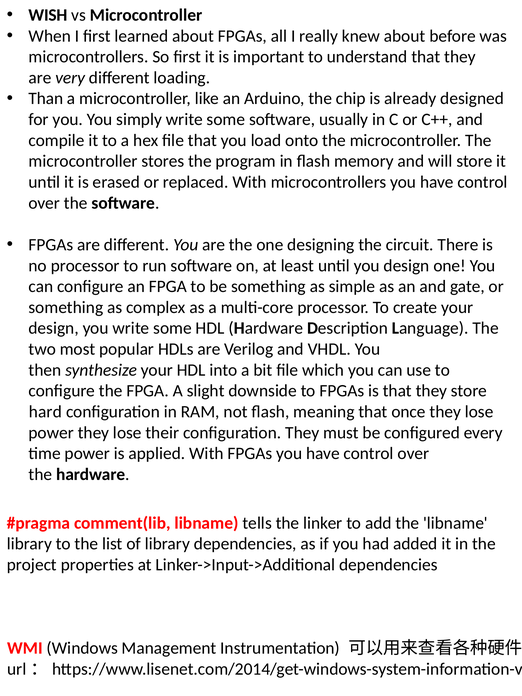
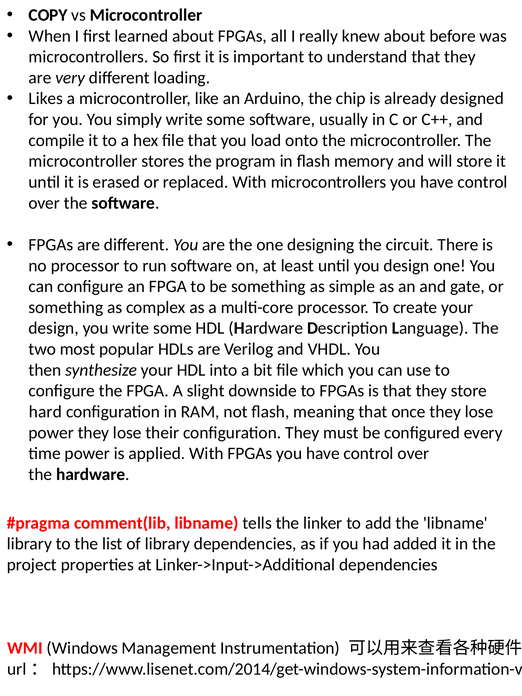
WISH: WISH -> COPY
Than: Than -> Likes
